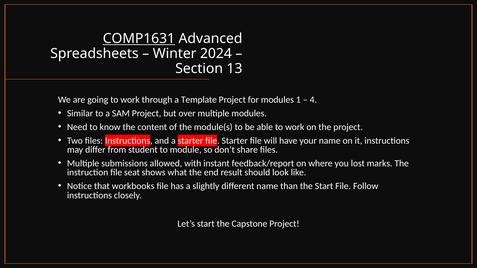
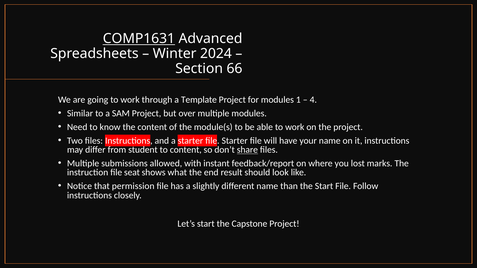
13: 13 -> 66
to module: module -> content
share underline: none -> present
workbooks: workbooks -> permission
